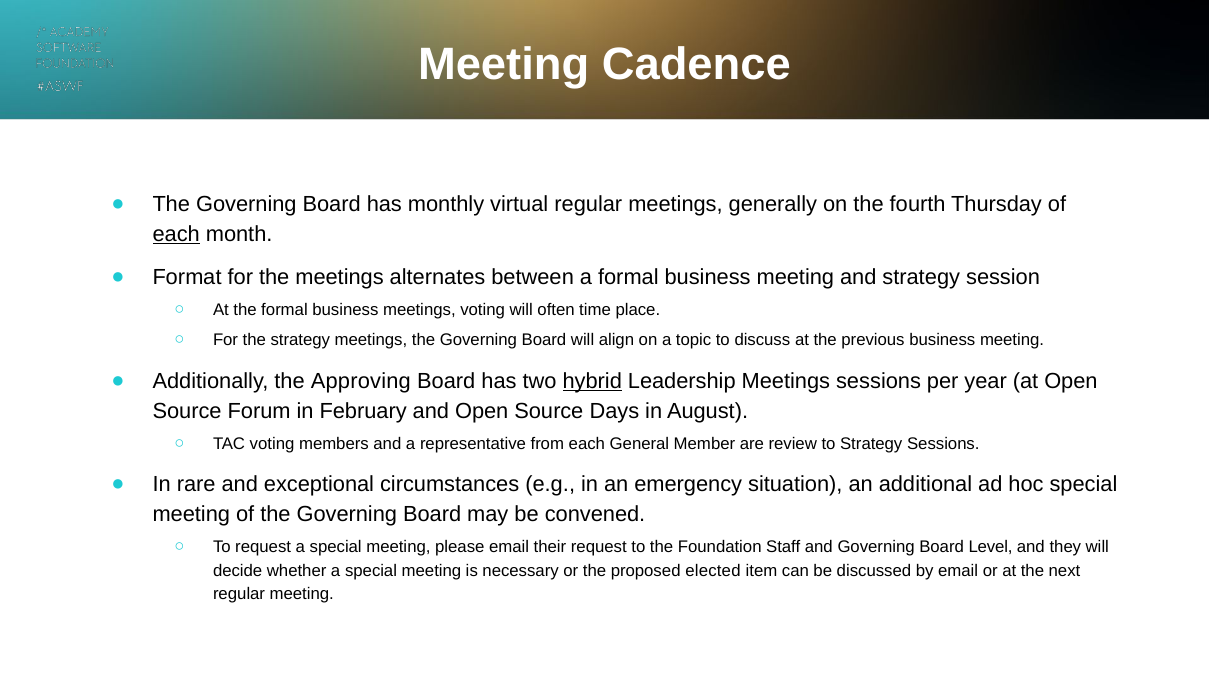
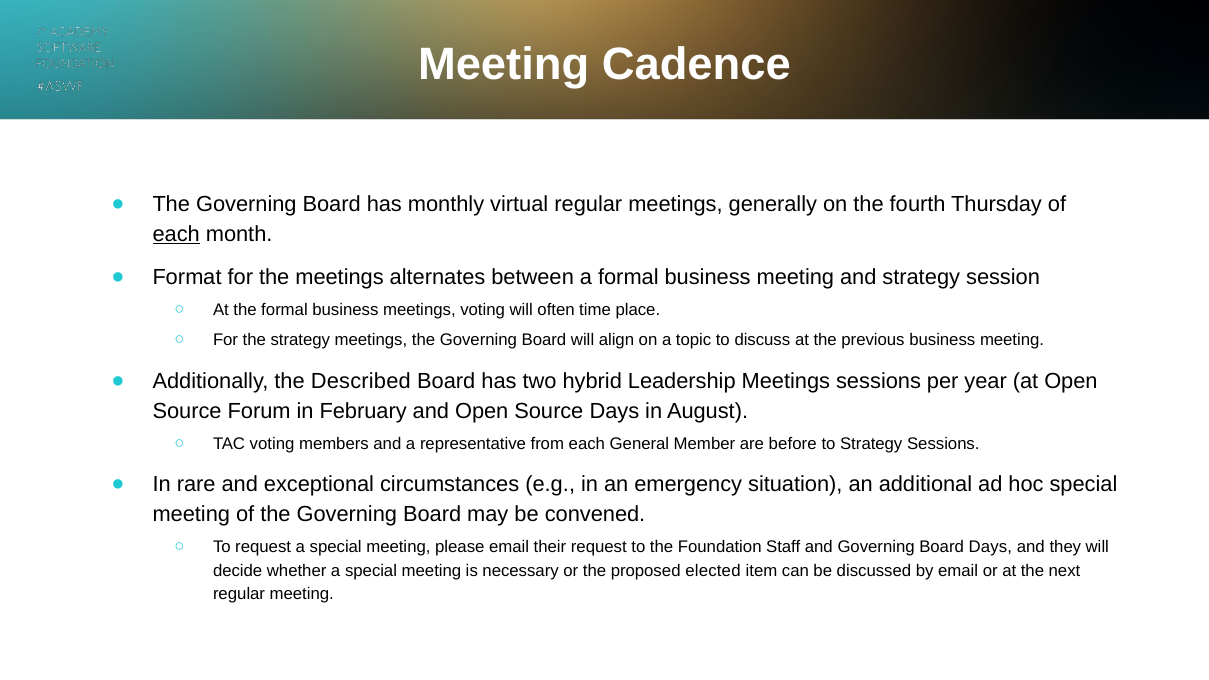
Approving: Approving -> Described
hybrid underline: present -> none
review: review -> before
Board Level: Level -> Days
